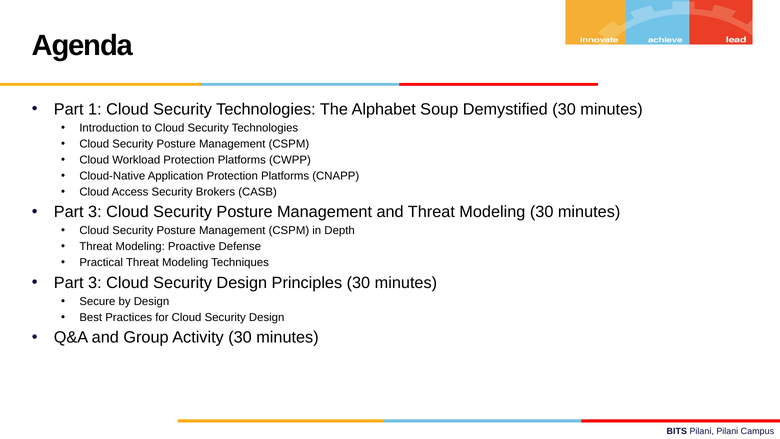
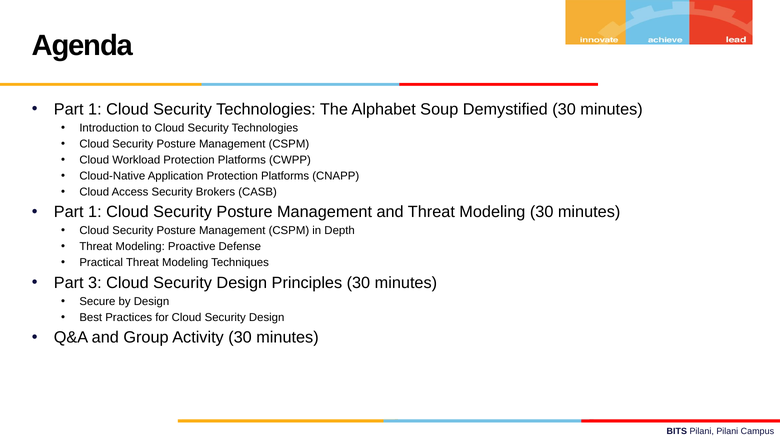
3 at (95, 212): 3 -> 1
